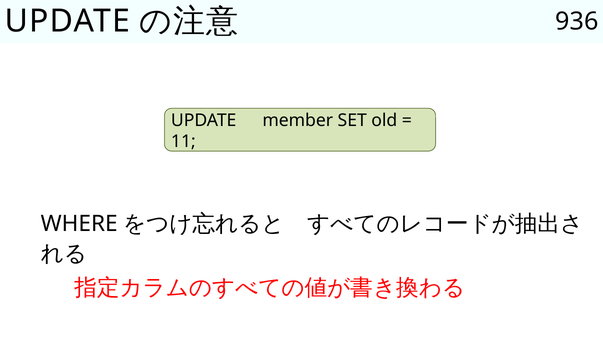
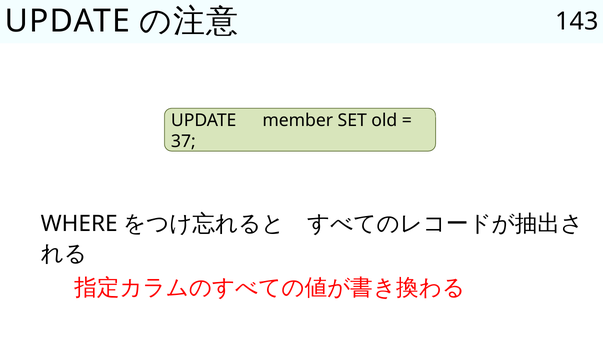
936: 936 -> 143
11: 11 -> 37
